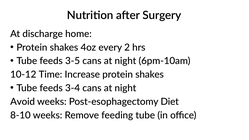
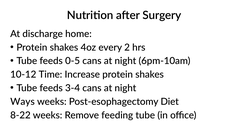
3-5: 3-5 -> 0-5
Avoid: Avoid -> Ways
8-10: 8-10 -> 8-22
